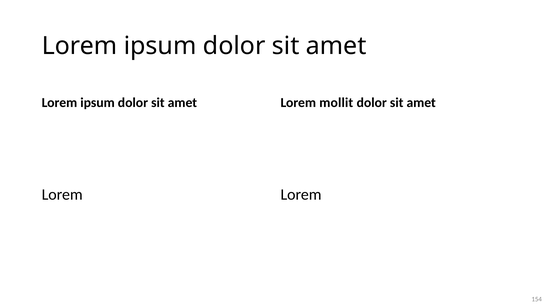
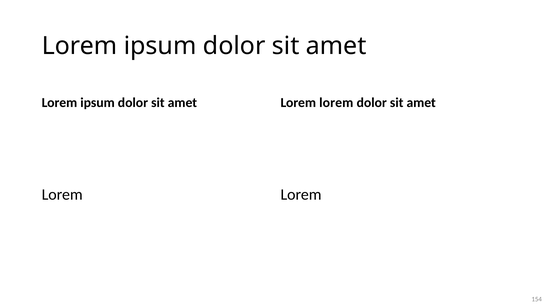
mollit at (336, 103): mollit -> lorem
